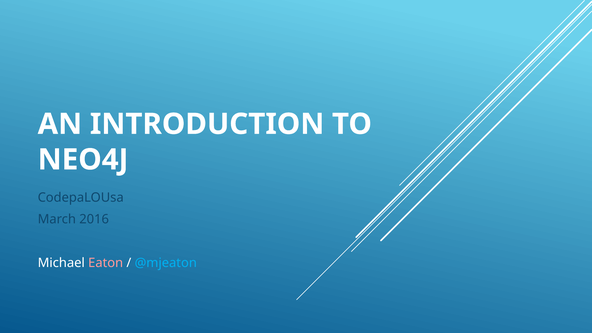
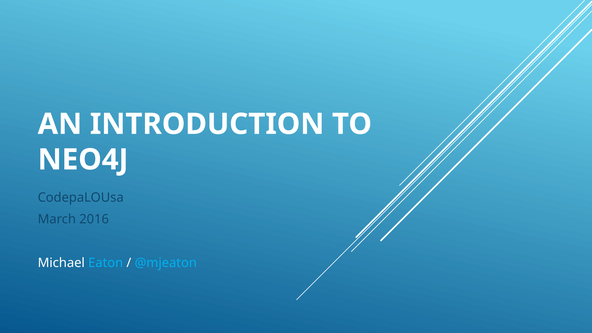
Eaton colour: pink -> light blue
